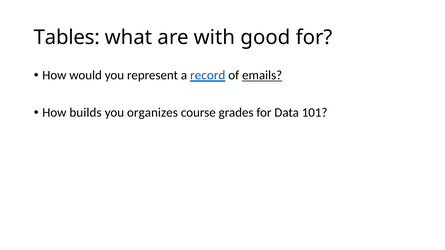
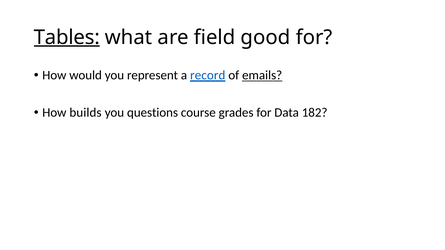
Tables underline: none -> present
with: with -> field
organizes: organizes -> questions
101: 101 -> 182
